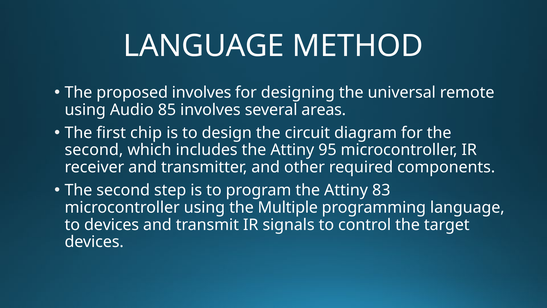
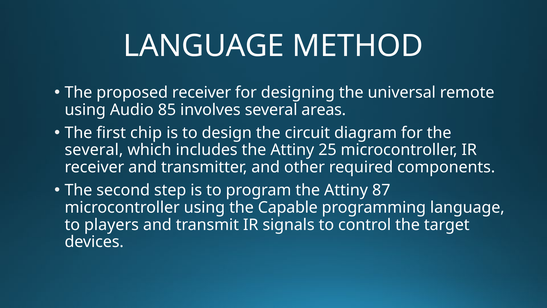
proposed involves: involves -> receiver
second at (94, 150): second -> several
95: 95 -> 25
83: 83 -> 87
Multiple: Multiple -> Capable
to devices: devices -> players
